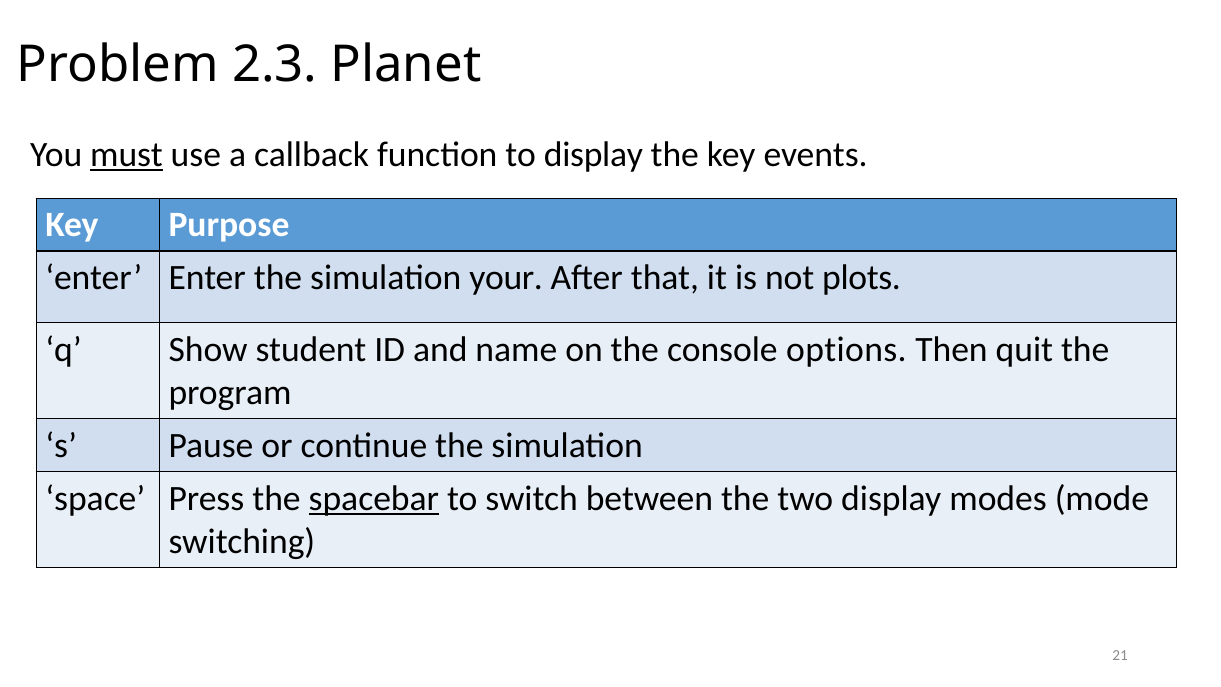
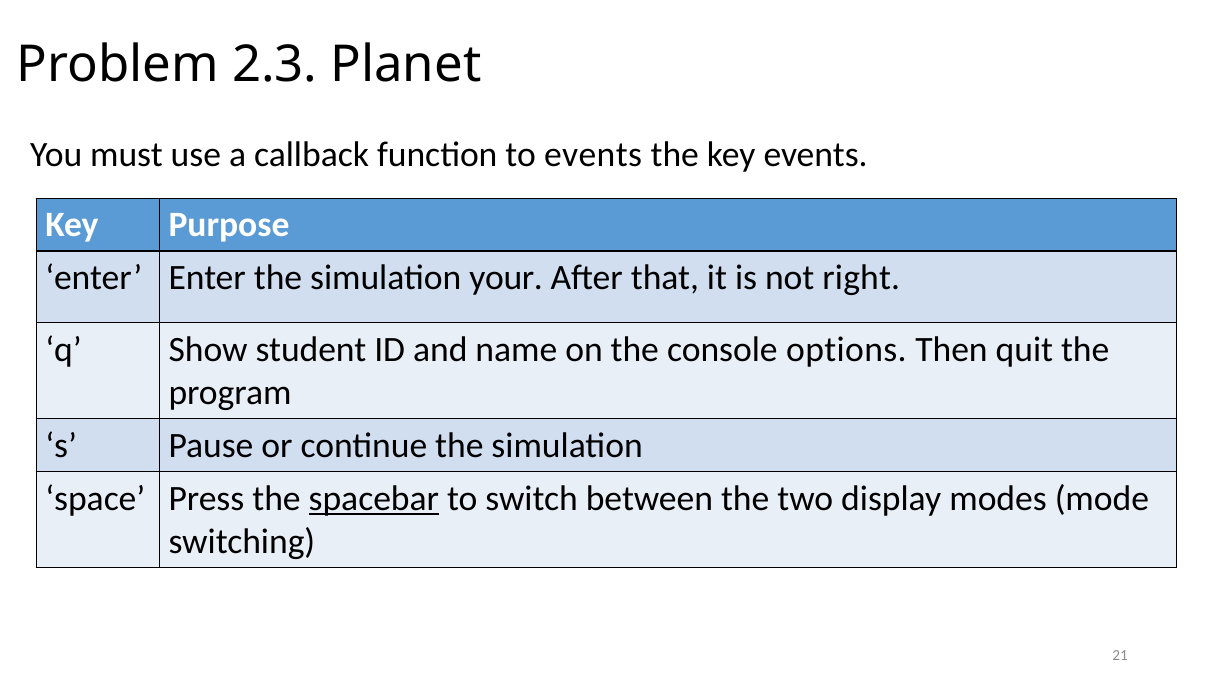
must underline: present -> none
to display: display -> events
plots: plots -> right
